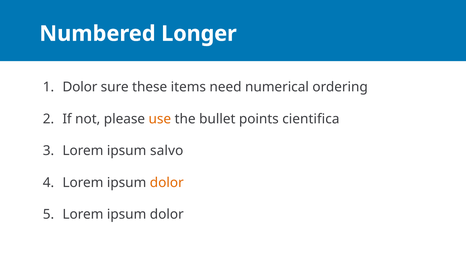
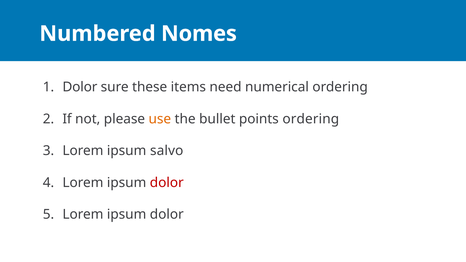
Longer: Longer -> Nomes
points cientifica: cientifica -> ordering
dolor at (167, 183) colour: orange -> red
